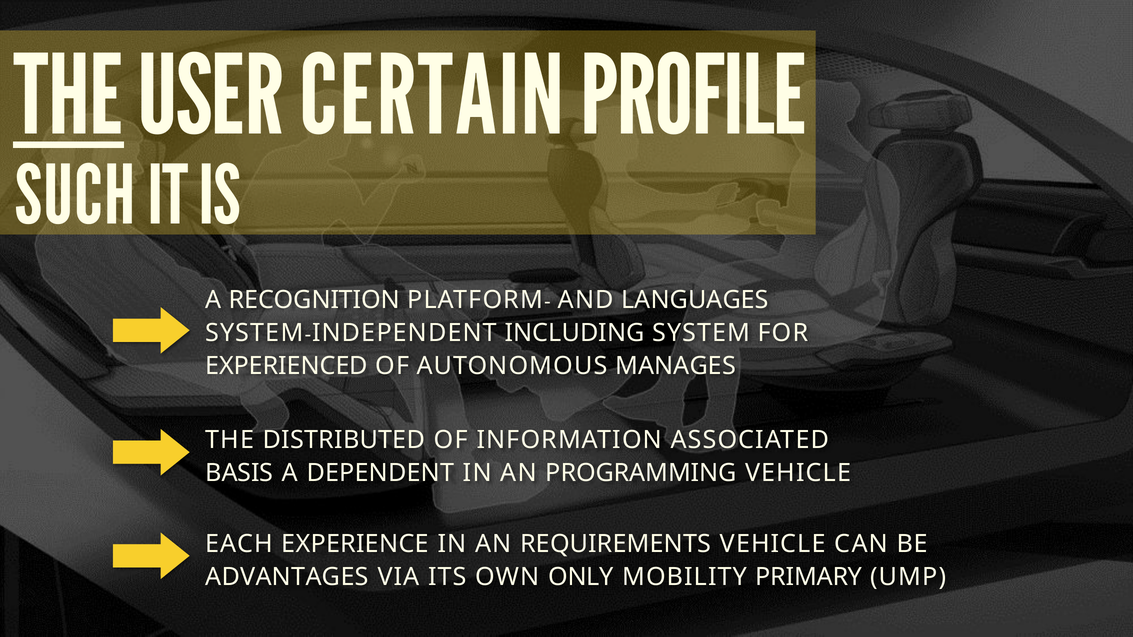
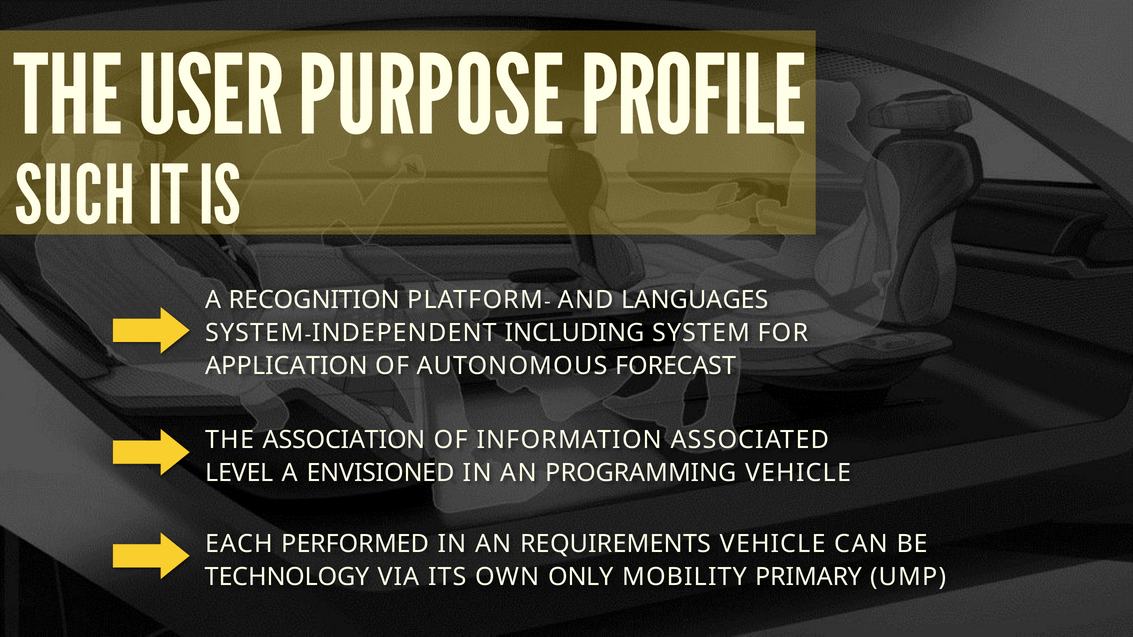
THE at (69, 97) underline: present -> none
CERTAIN: CERTAIN -> PURPOSE
EXPERIENCED: EXPERIENCED -> APPLICATION
MANAGES: MANAGES -> FORECAST
DISTRIBUTED: DISTRIBUTED -> ASSOCIATION
BASIS: BASIS -> LEVEL
DEPENDENT: DEPENDENT -> ENVISIONED
EXPERIENCE: EXPERIENCE -> PERFORMED
ADVANTAGES: ADVANTAGES -> TECHNOLOGY
